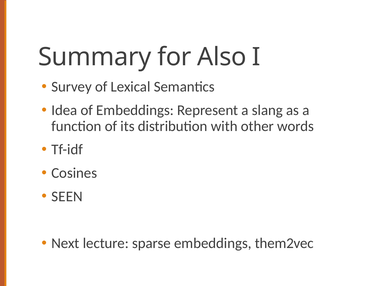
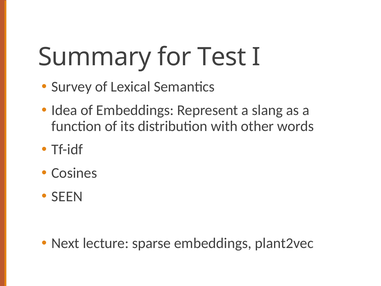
Also: Also -> Test
them2vec: them2vec -> plant2vec
